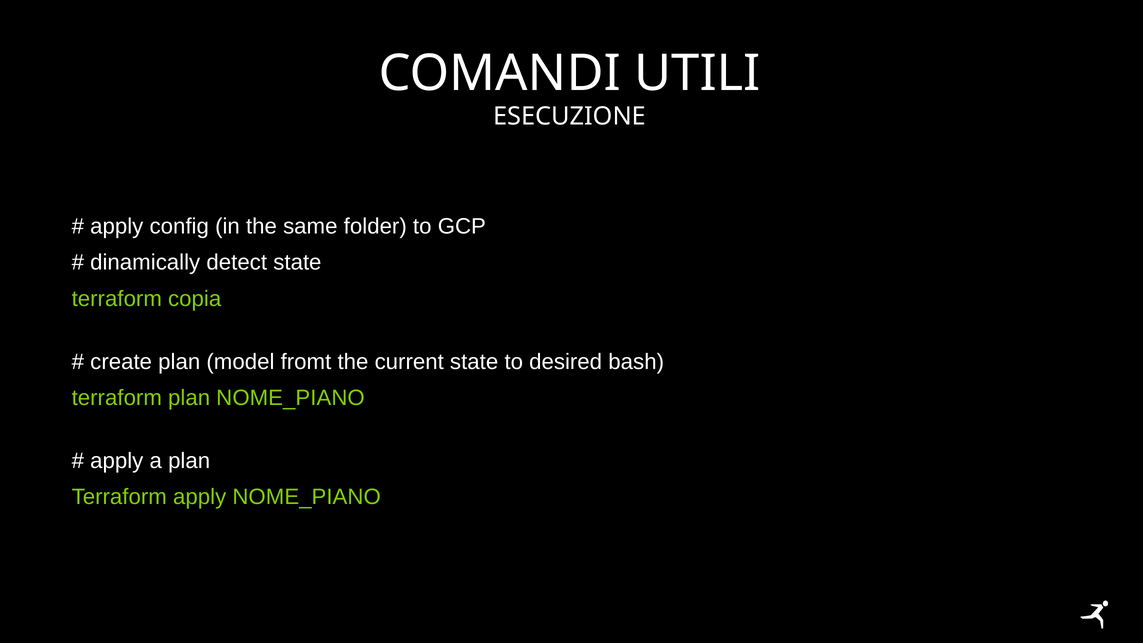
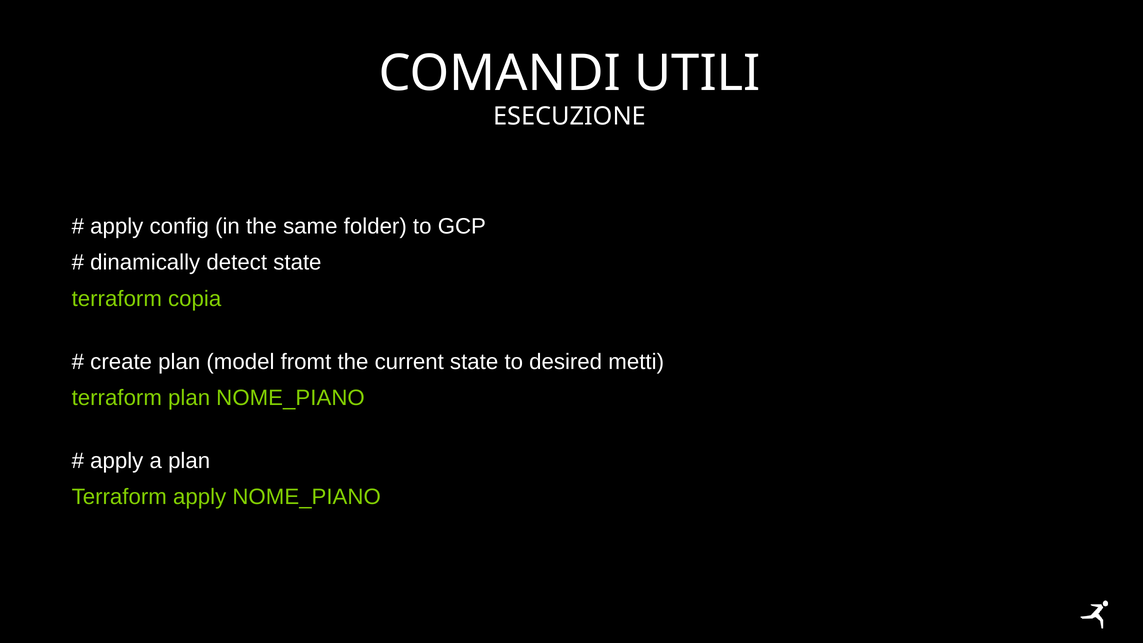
bash: bash -> metti
